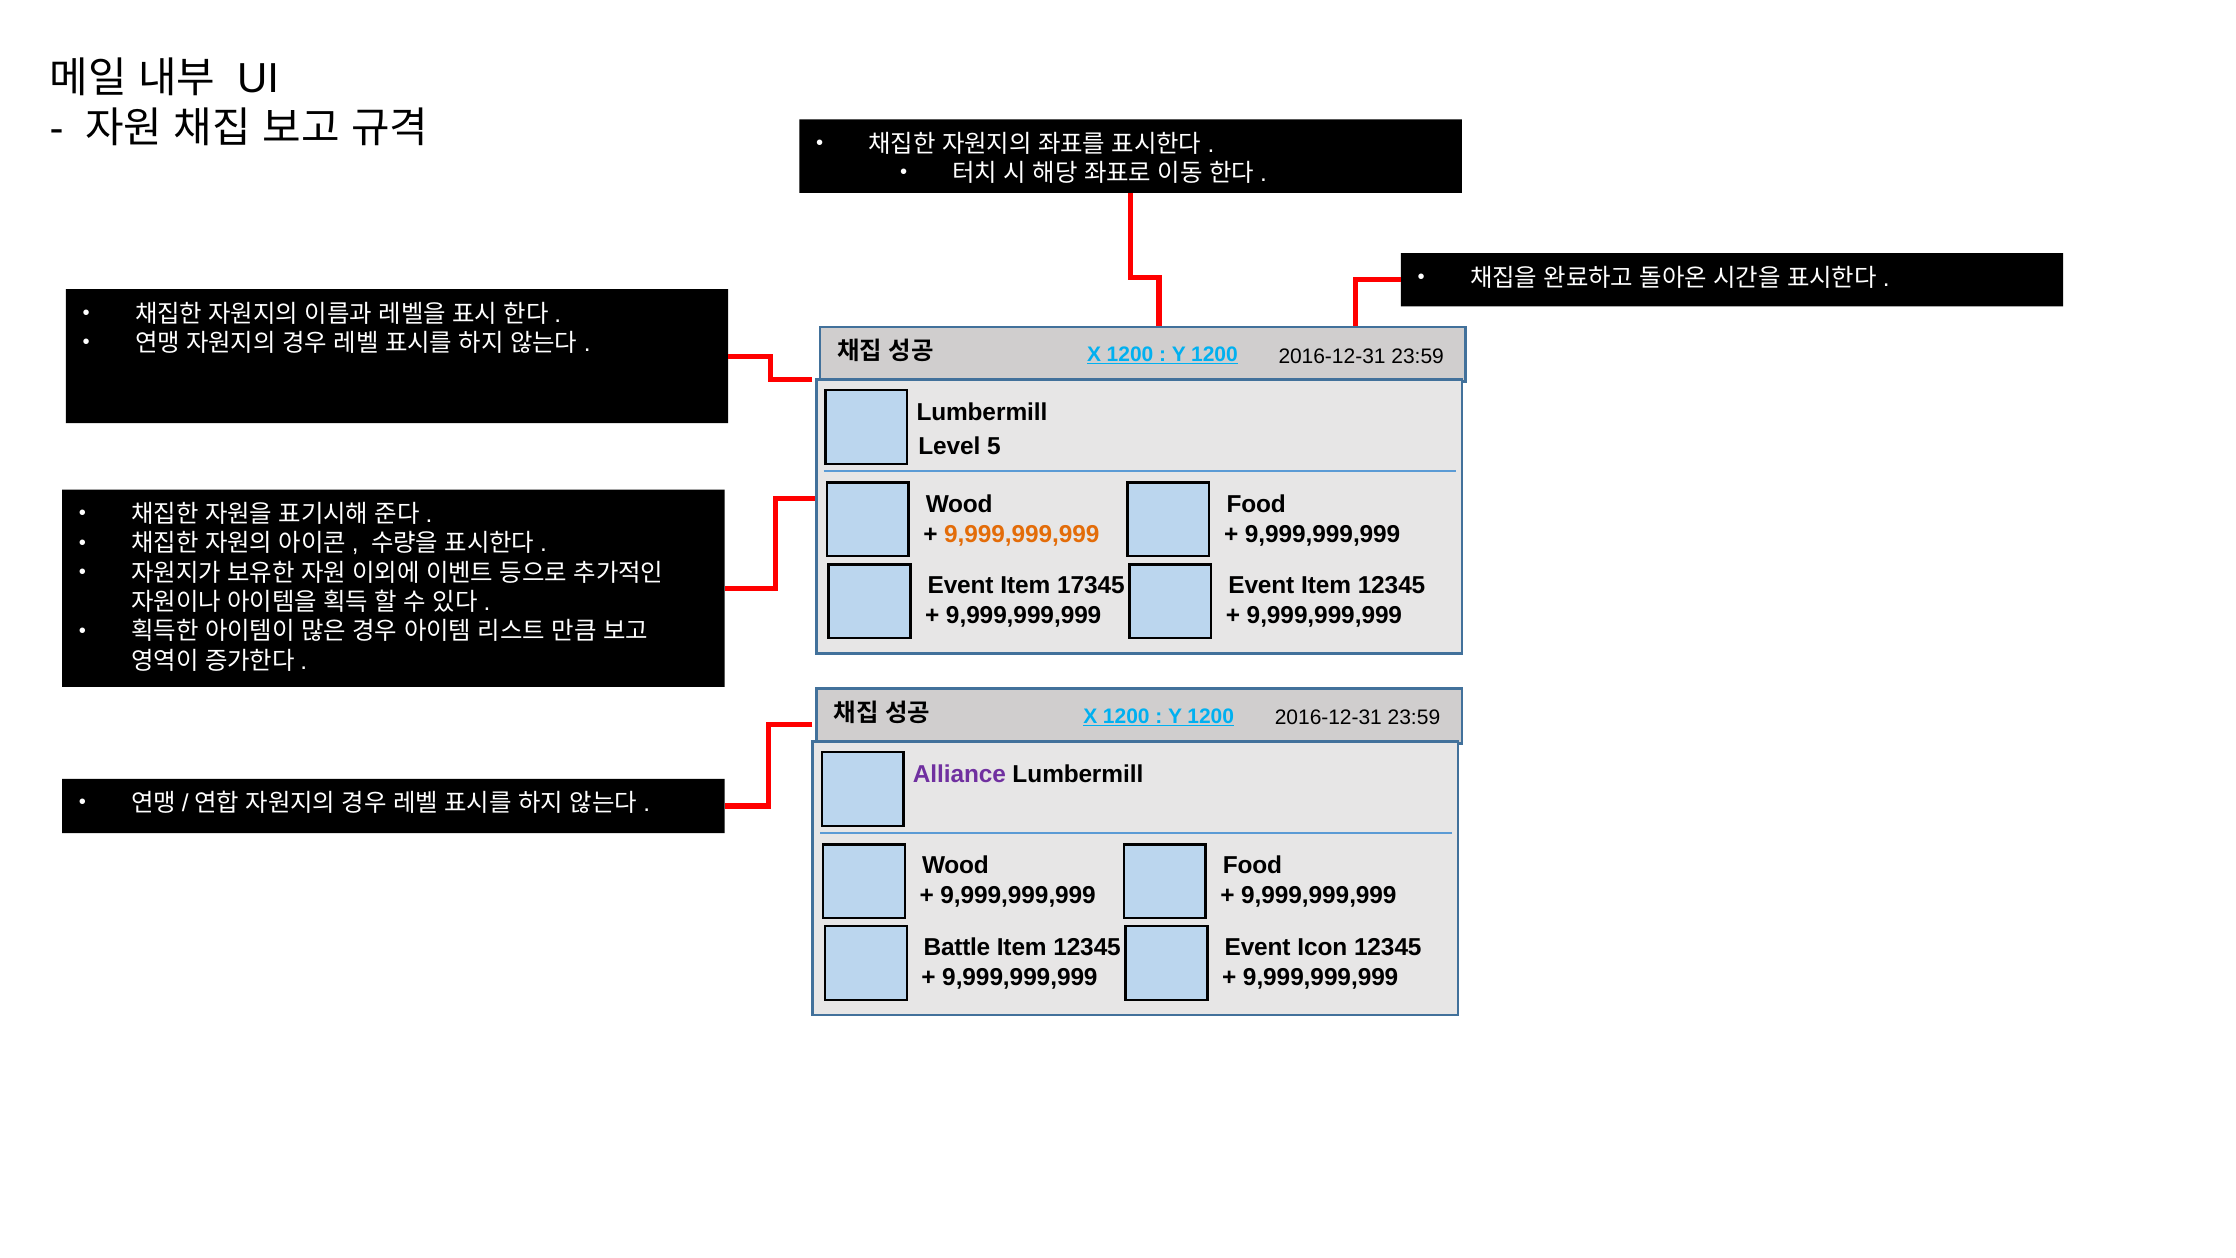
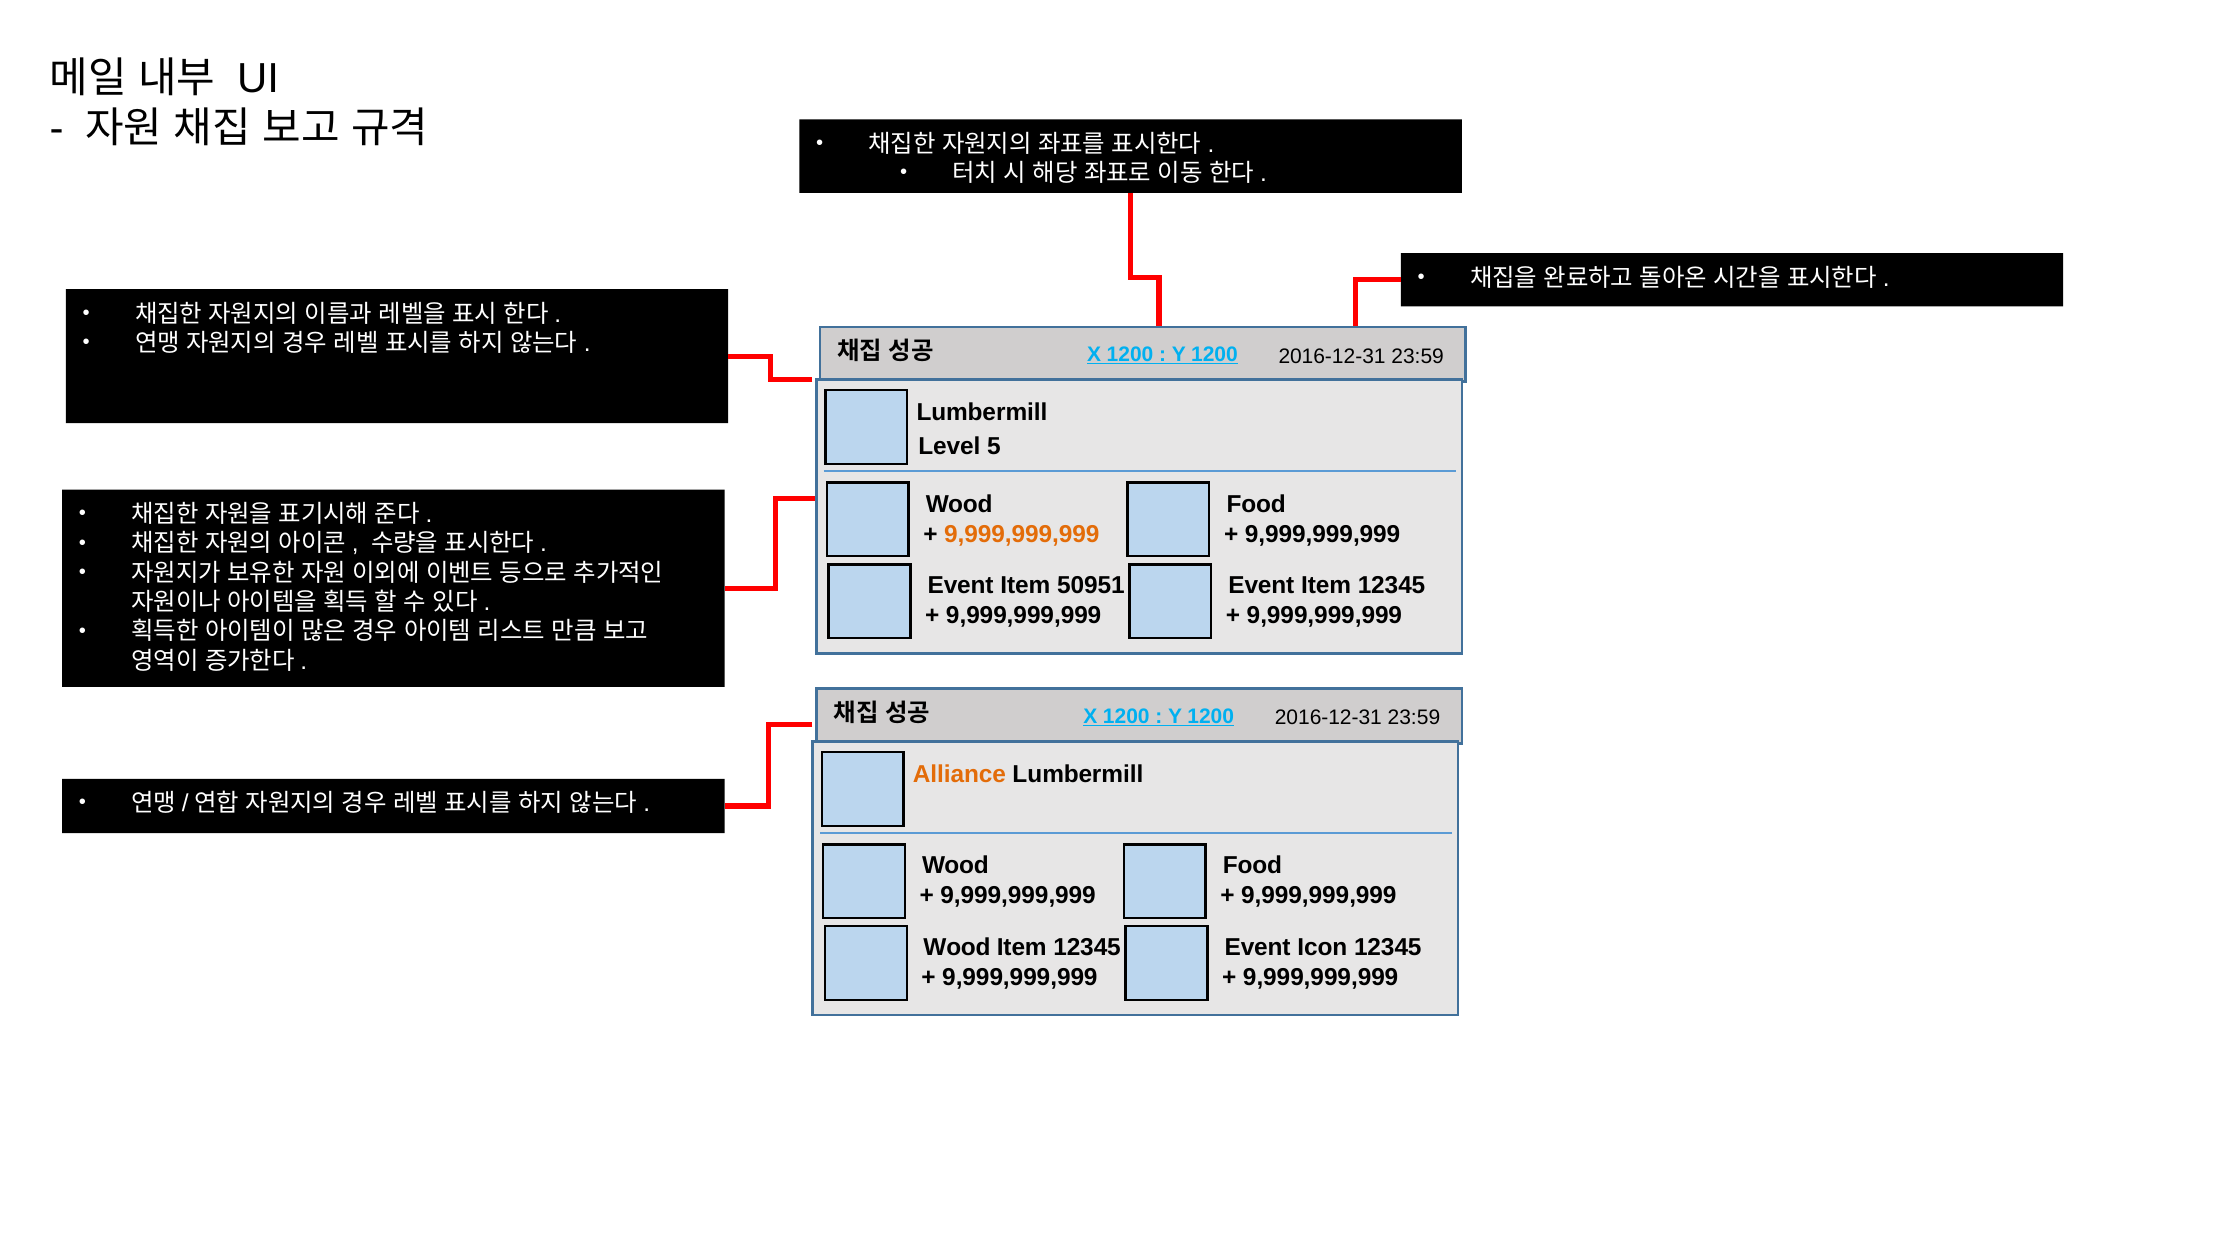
17345: 17345 -> 50951
Alliance colour: purple -> orange
Battle at (957, 948): Battle -> Wood
